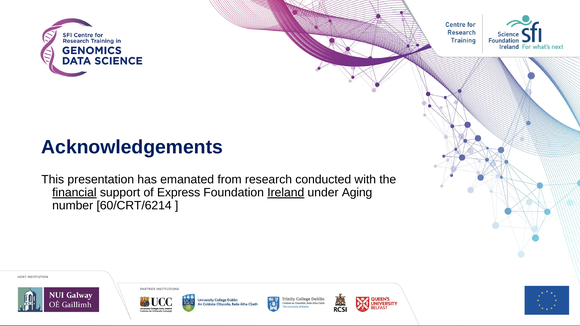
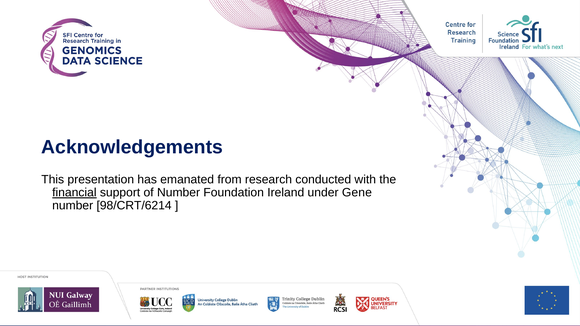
of Express: Express -> Number
Ireland underline: present -> none
Aging: Aging -> Gene
60/CRT/6214: 60/CRT/6214 -> 98/CRT/6214
